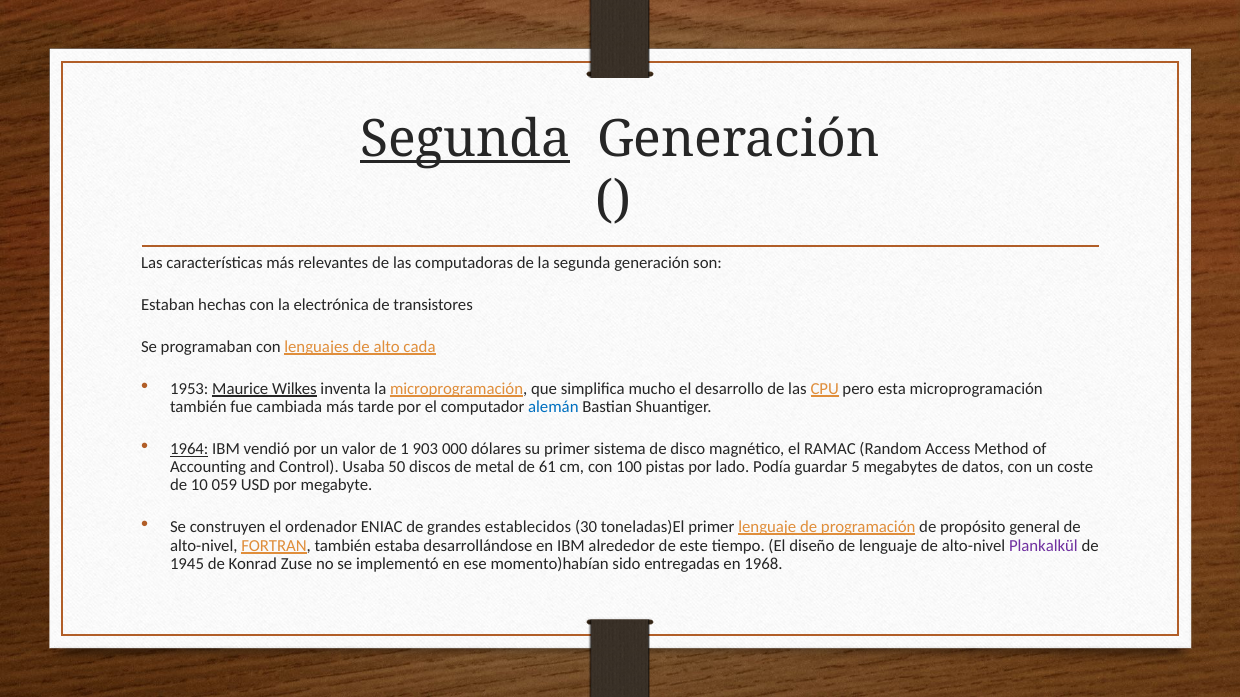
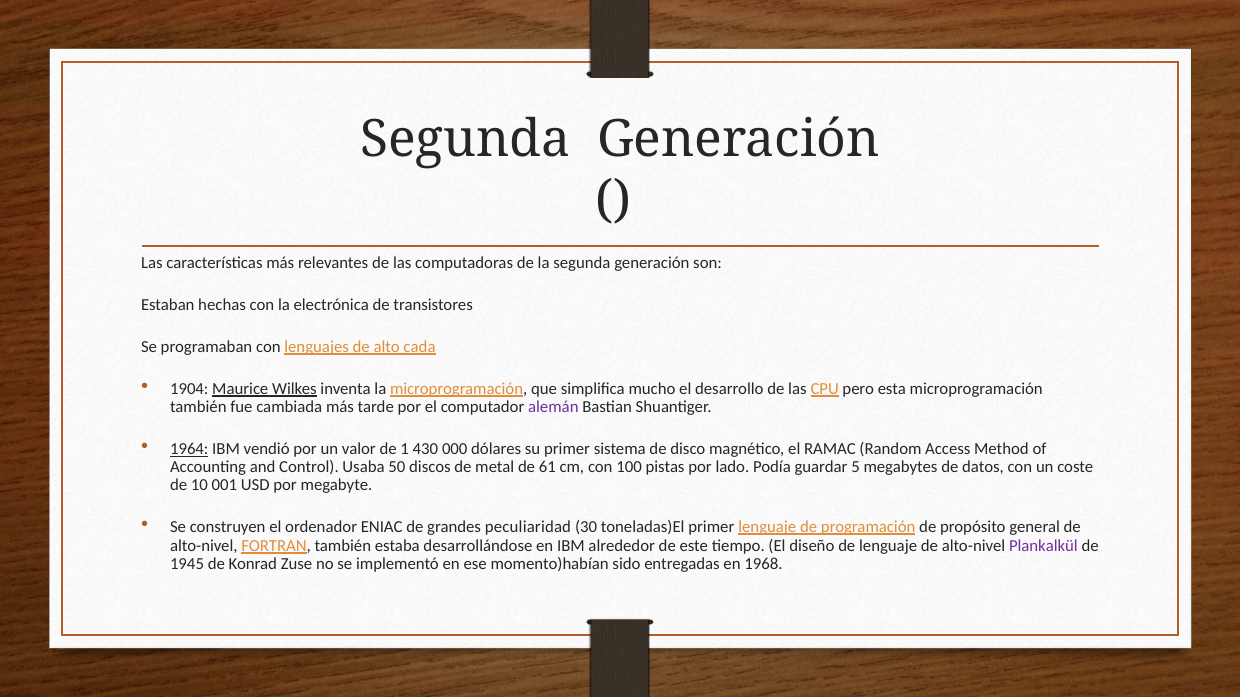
Segunda at (465, 139) underline: present -> none
1953: 1953 -> 1904
alemán colour: blue -> purple
903: 903 -> 430
059: 059 -> 001
establecidos: establecidos -> peculiaridad
